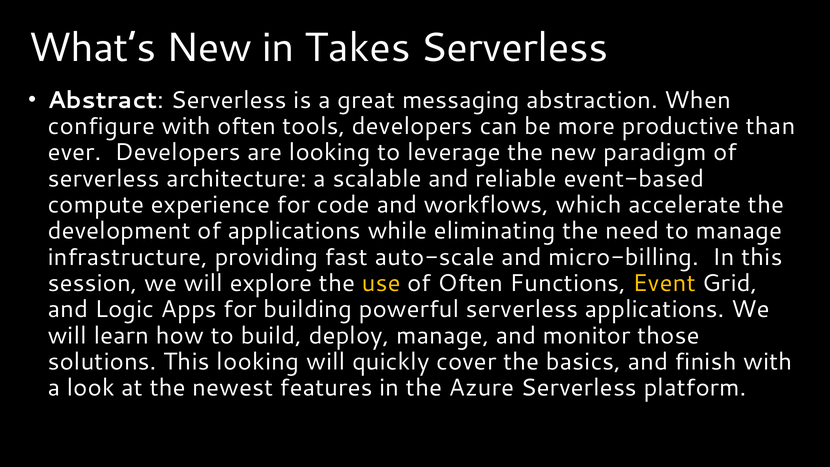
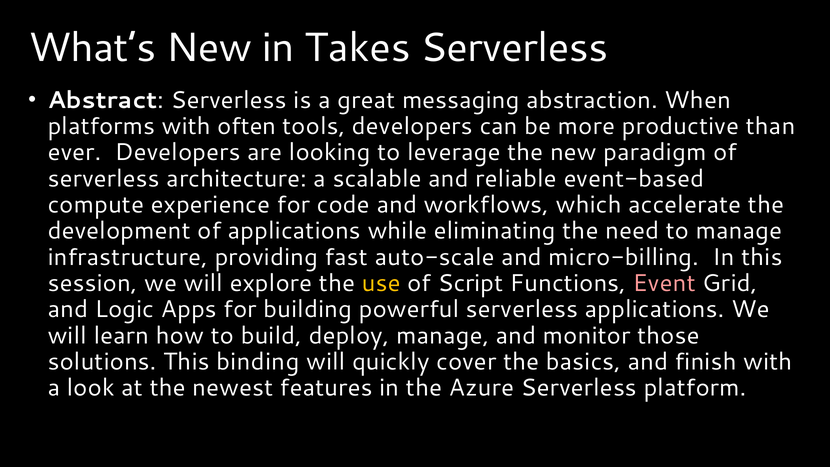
configure: configure -> platforms
of Often: Often -> Script
Event colour: yellow -> pink
This looking: looking -> binding
